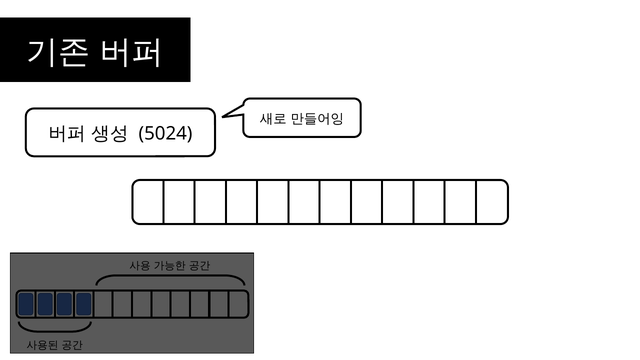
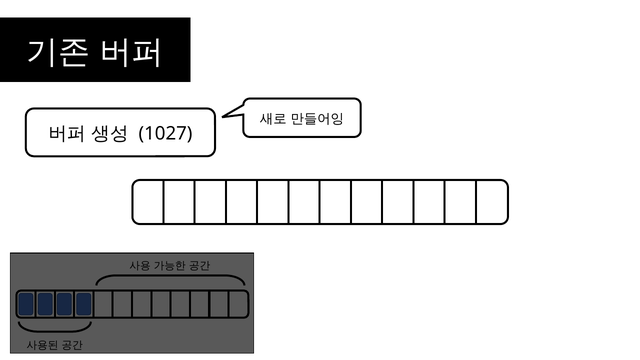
5024: 5024 -> 1027
